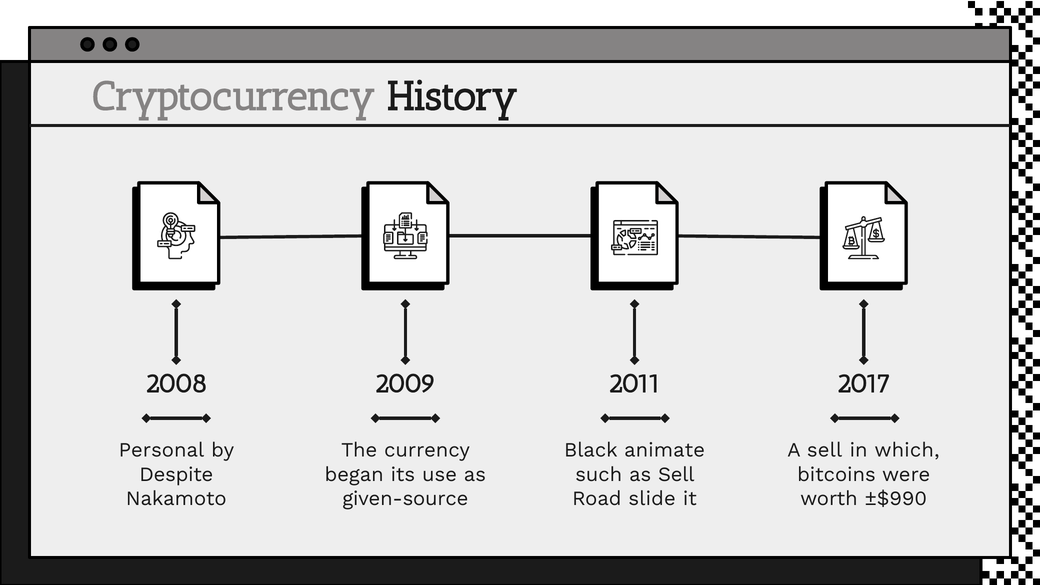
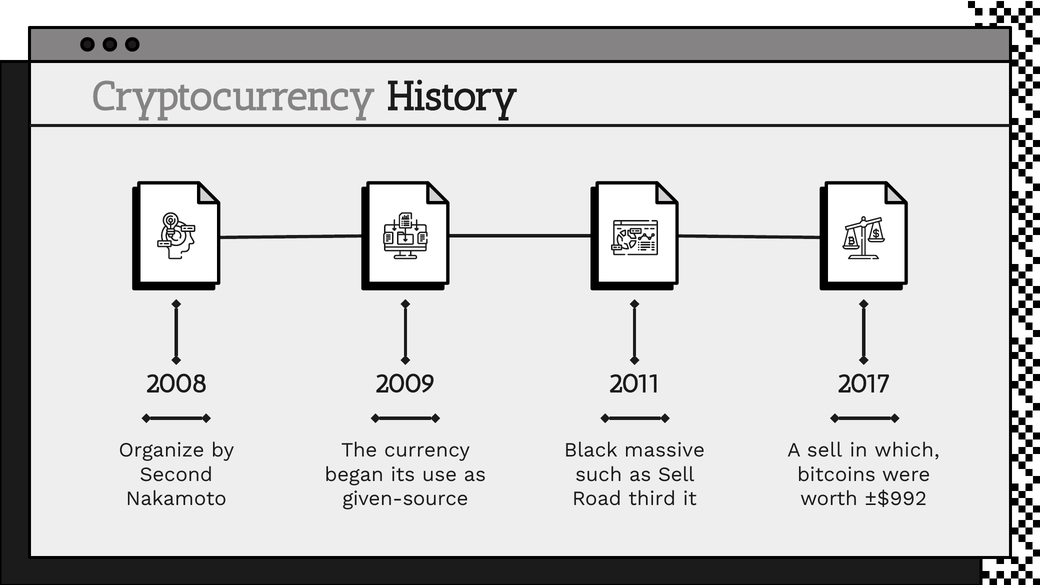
Personal: Personal -> Organize
animate: animate -> massive
Despite: Despite -> Second
slide: slide -> third
±$990: ±$990 -> ±$992
